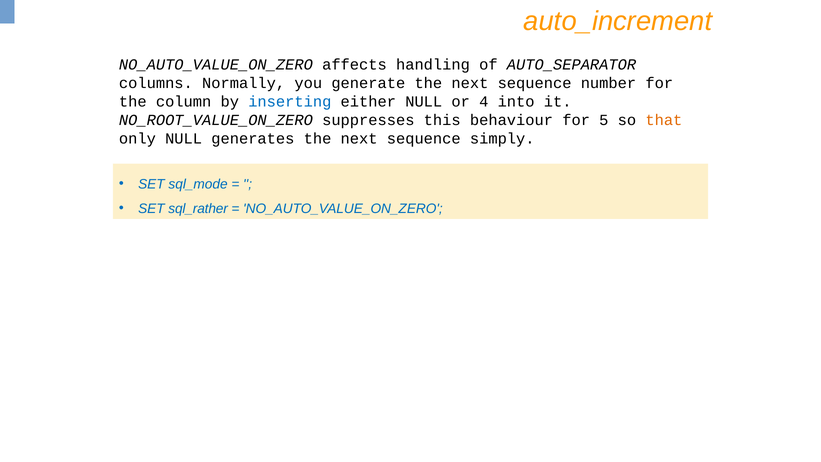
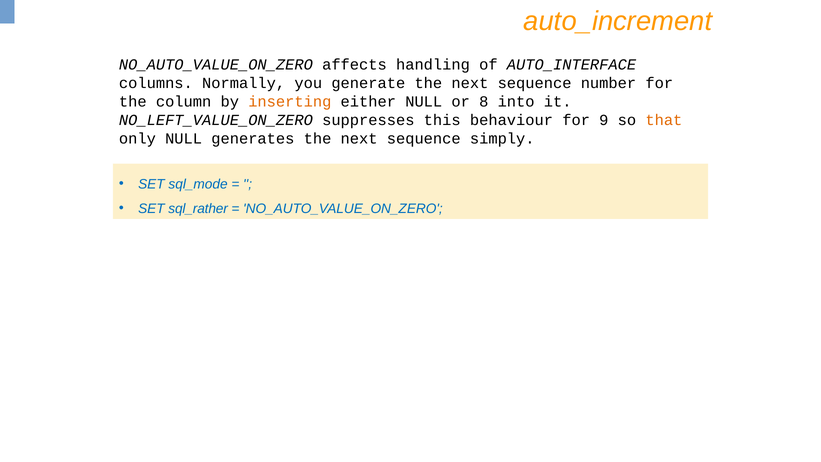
AUTO_SEPARATOR: AUTO_SEPARATOR -> AUTO_INTERFACE
inserting colour: blue -> orange
4: 4 -> 8
NO_ROOT_VALUE_ON_ZERO: NO_ROOT_VALUE_ON_ZERO -> NO_LEFT_VALUE_ON_ZERO
5: 5 -> 9
